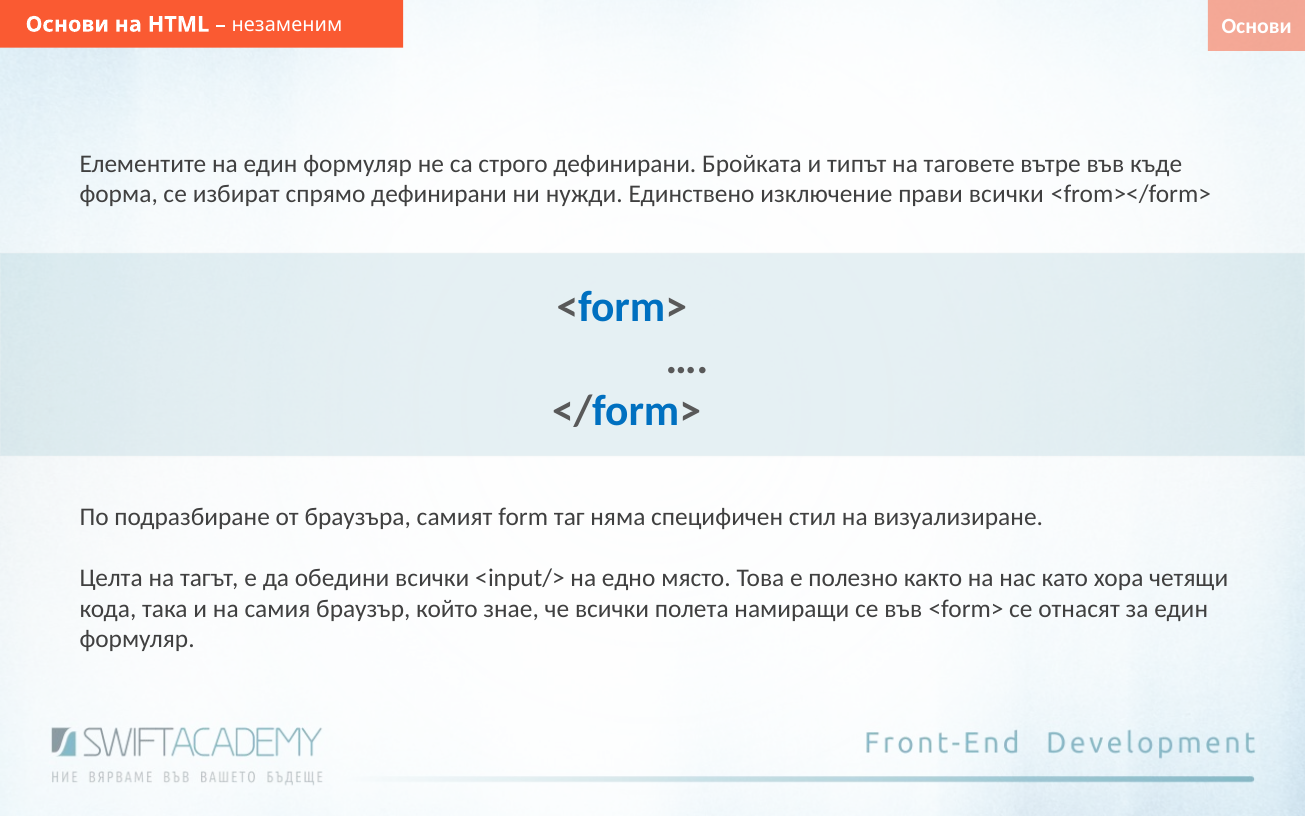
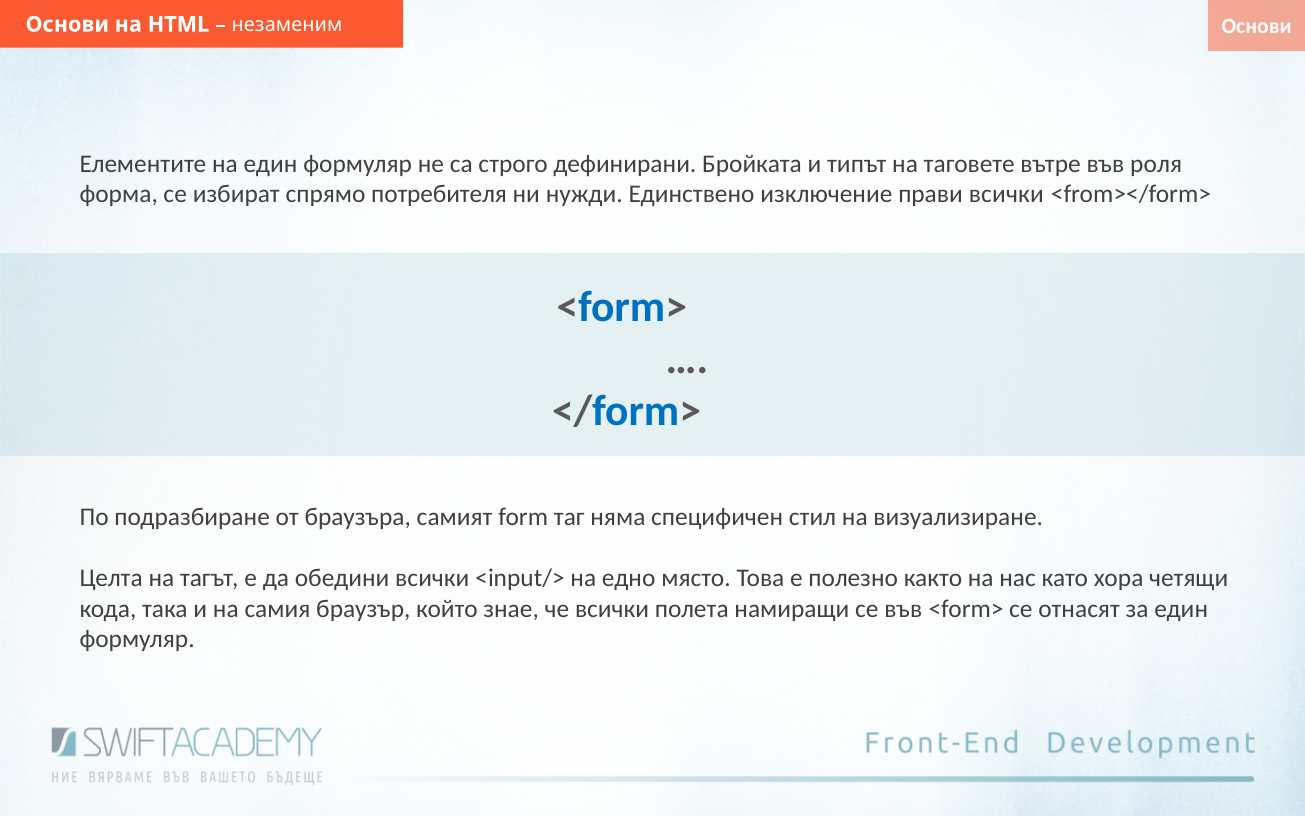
къде: къде -> роля
спрямо дефинирани: дефинирани -> потребителя
